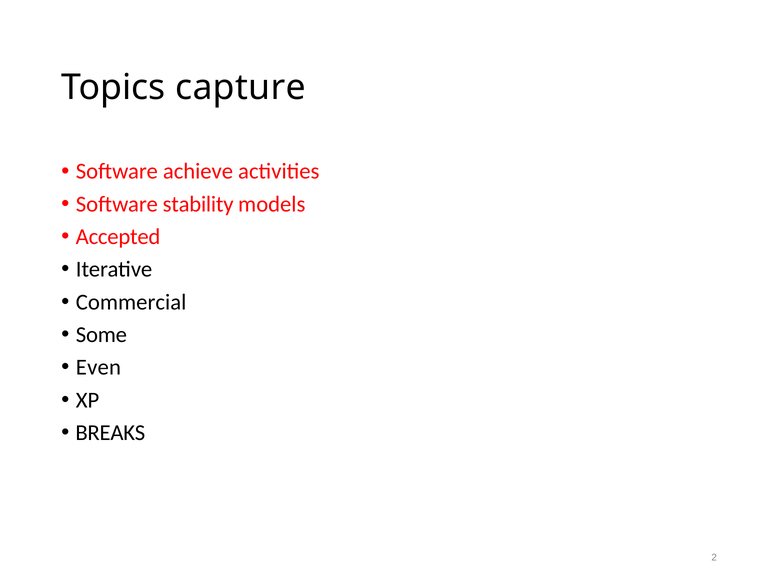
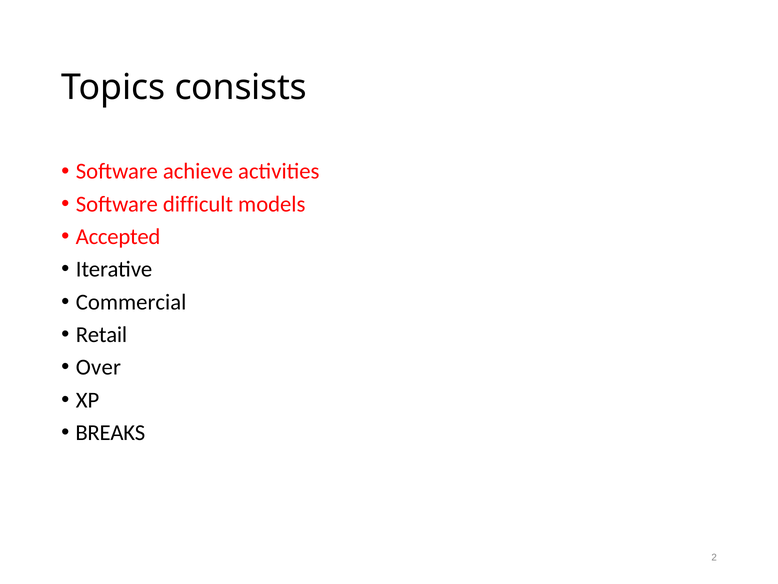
capture: capture -> consists
stability: stability -> difficult
Some: Some -> Retail
Even: Even -> Over
